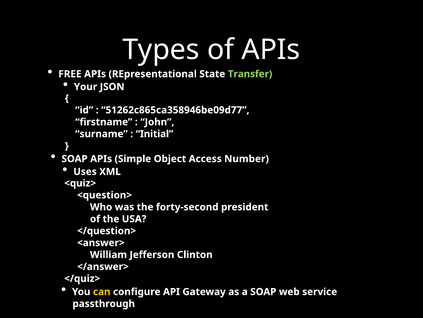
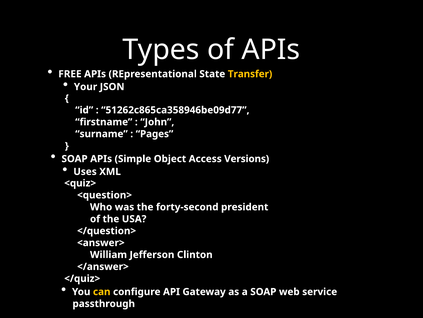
Transfer colour: light green -> yellow
Initial: Initial -> Pages
Number: Number -> Versions
